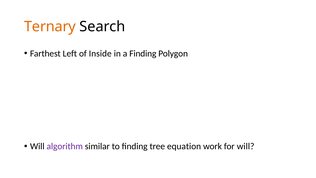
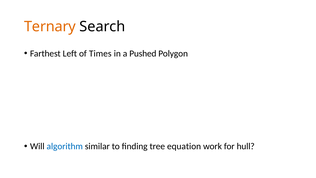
Inside: Inside -> Times
a Finding: Finding -> Pushed
algorithm colour: purple -> blue
for will: will -> hull
